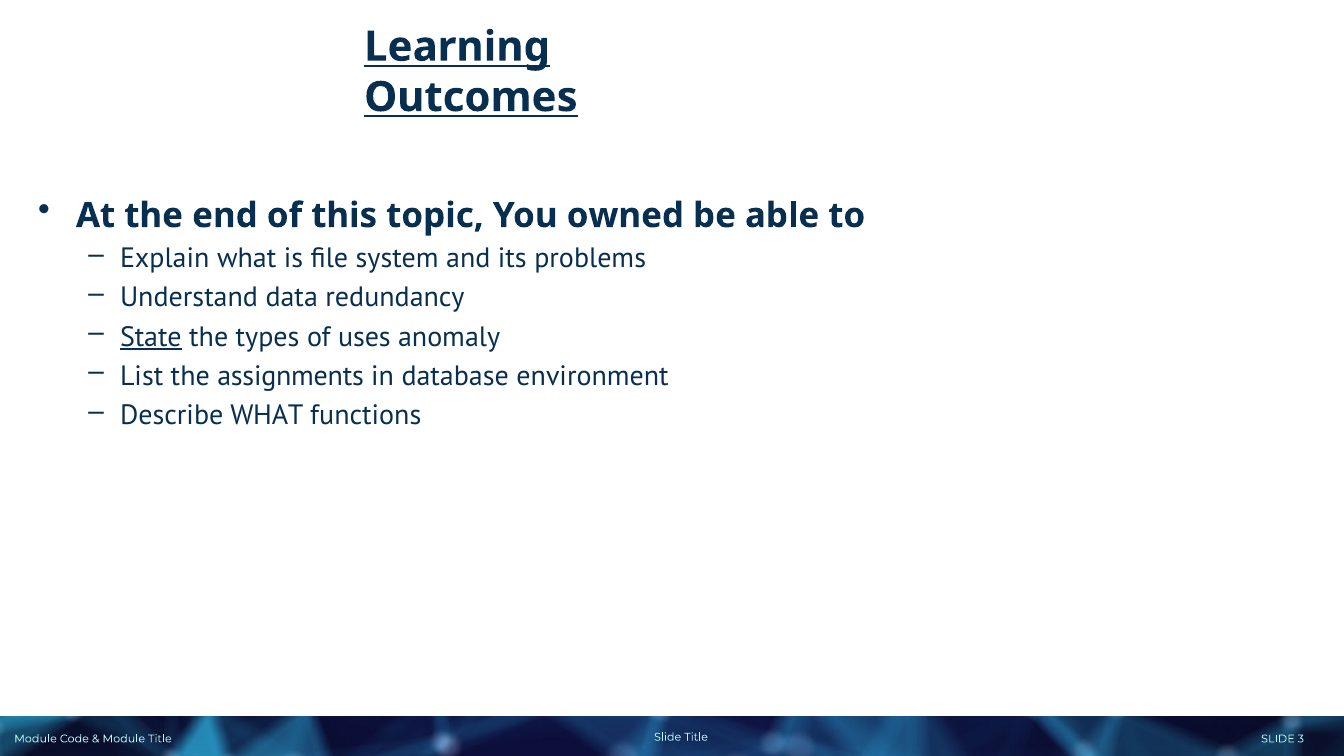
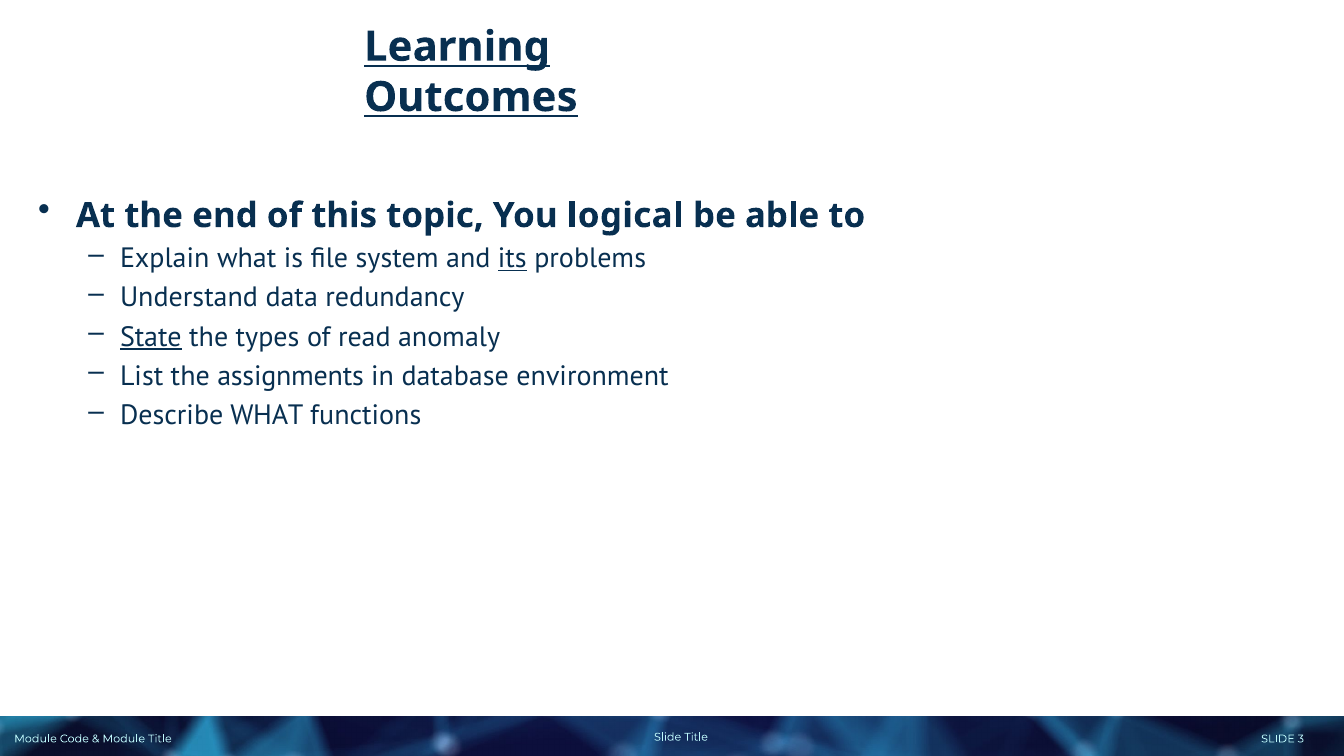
owned: owned -> logical
its underline: none -> present
uses: uses -> read
